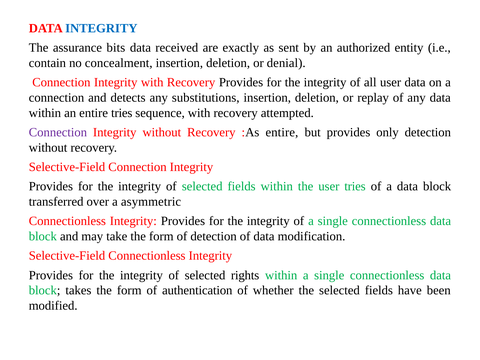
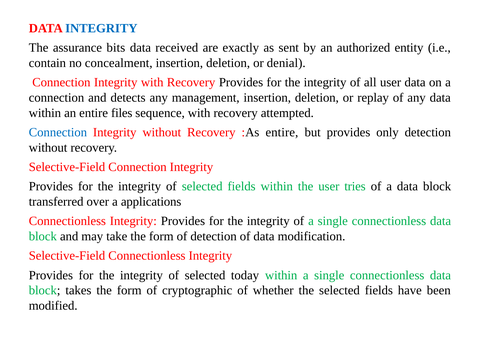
substitutions: substitutions -> management
entire tries: tries -> files
Connection at (58, 132) colour: purple -> blue
asymmetric: asymmetric -> applications
rights: rights -> today
authentication: authentication -> cryptographic
